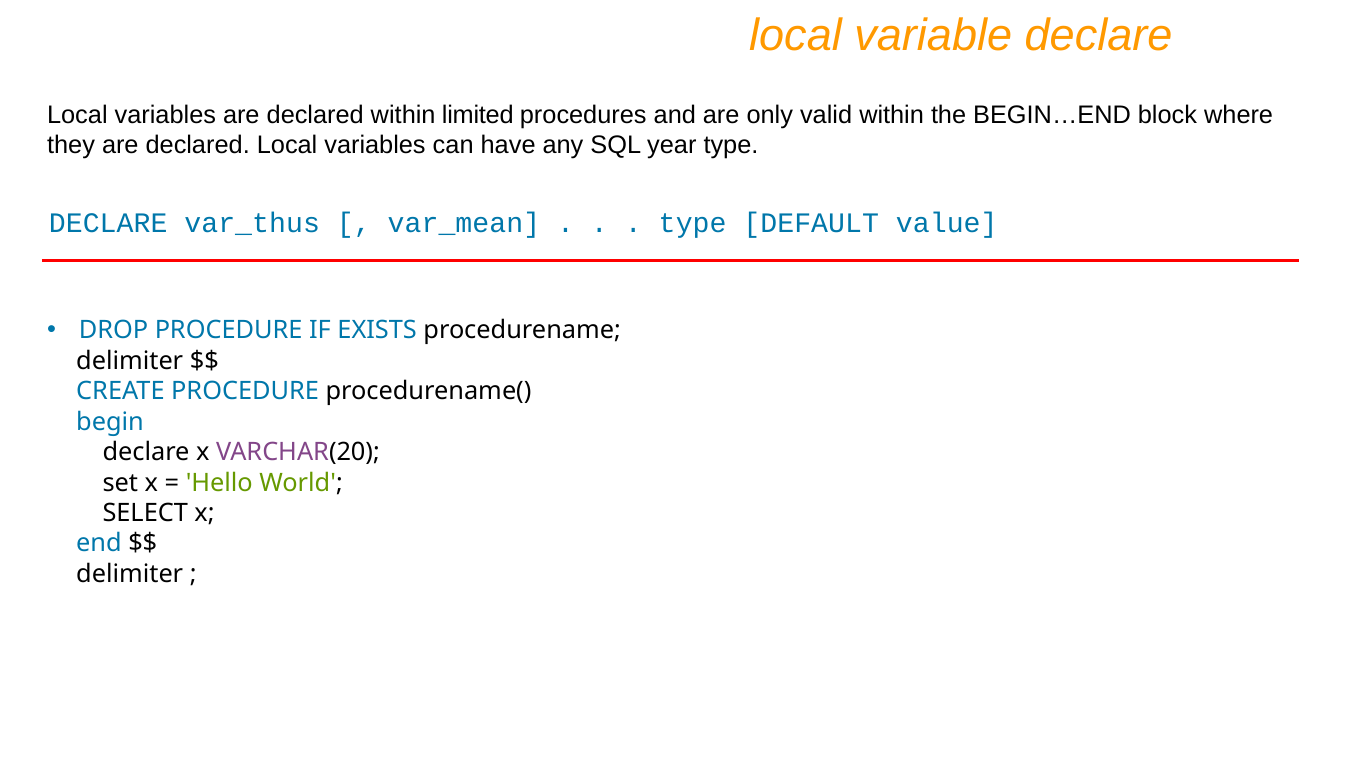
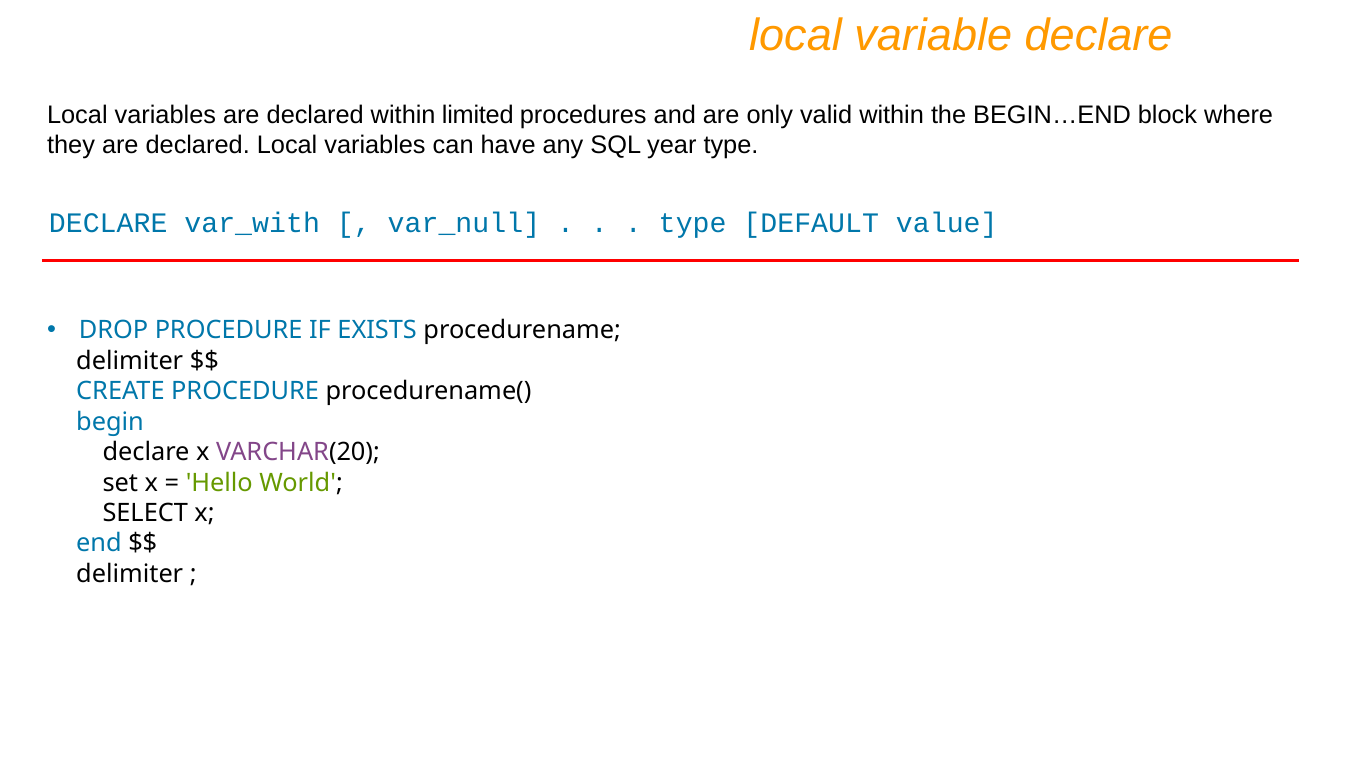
var_thus: var_thus -> var_with
var_mean: var_mean -> var_null
